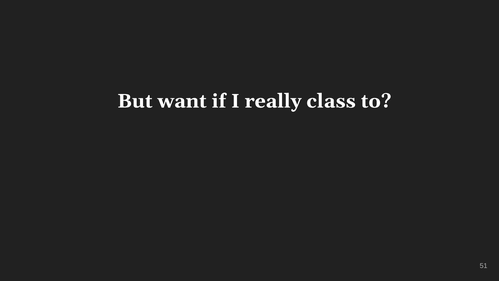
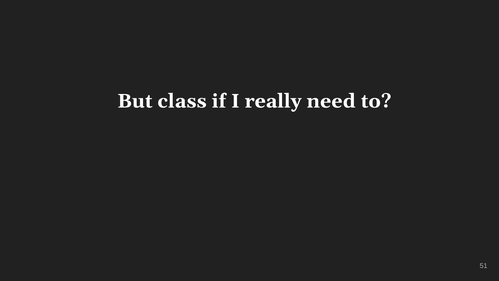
want: want -> class
class: class -> need
